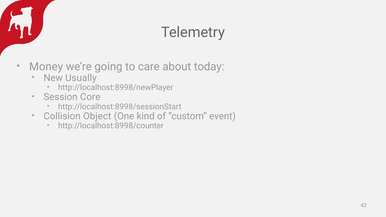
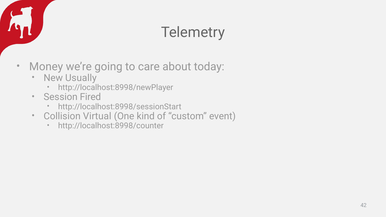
Core: Core -> Fired
Object: Object -> Virtual
